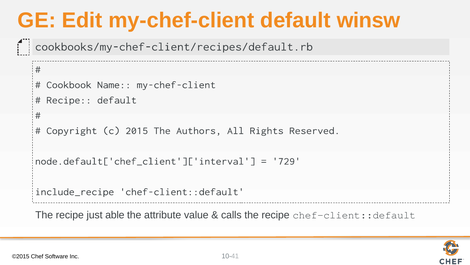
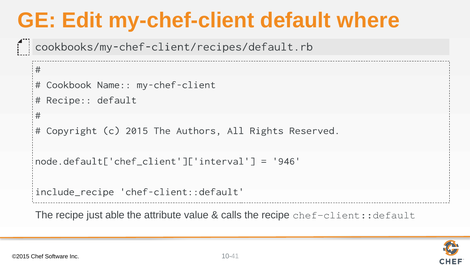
winsw: winsw -> where
729: 729 -> 946
